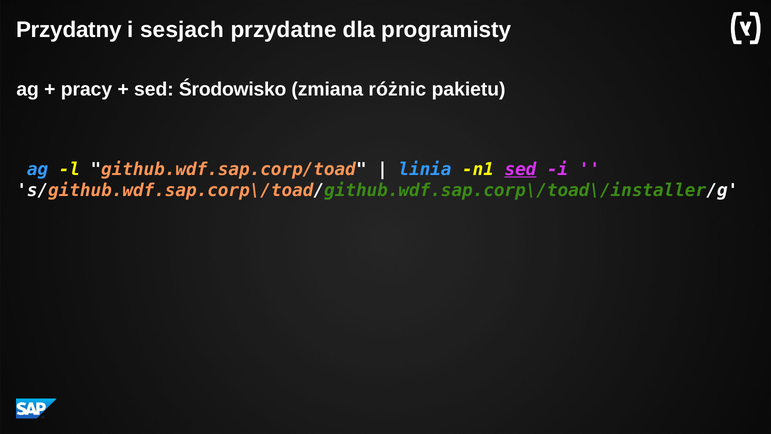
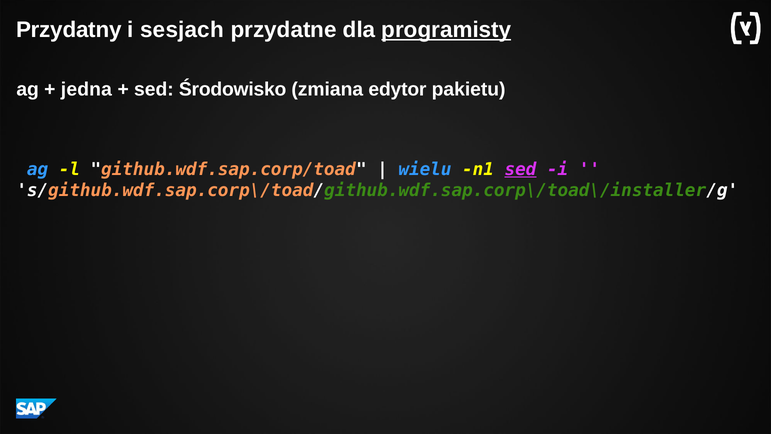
programisty underline: none -> present
pracy: pracy -> jedna
różnic: różnic -> edytor
linia: linia -> wielu
